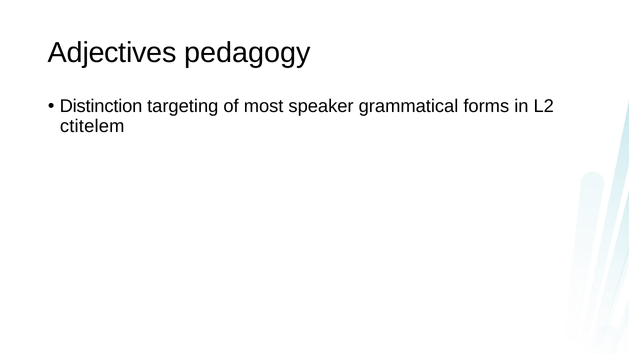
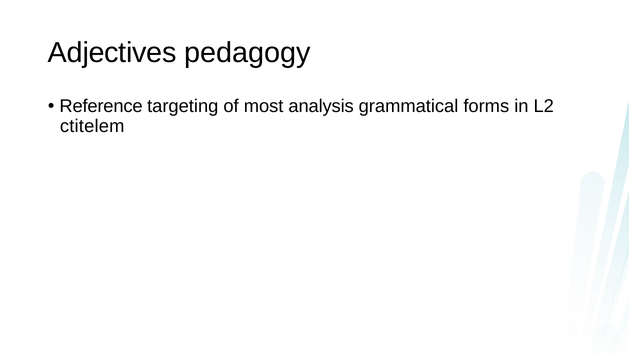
Distinction: Distinction -> Reference
speaker: speaker -> analysis
